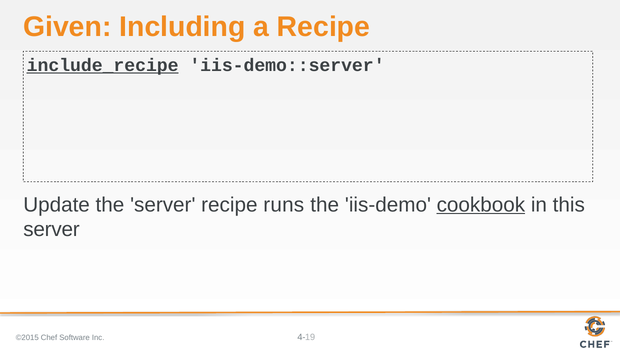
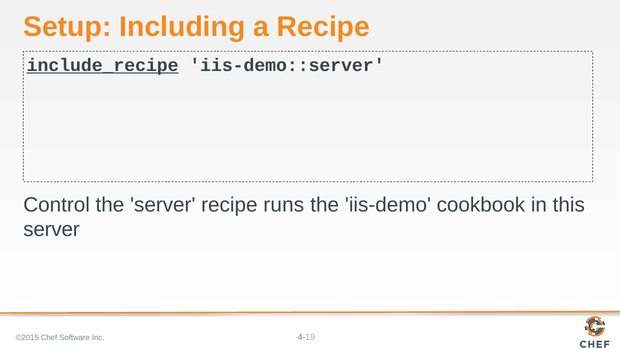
Given: Given -> Setup
Update: Update -> Control
cookbook underline: present -> none
